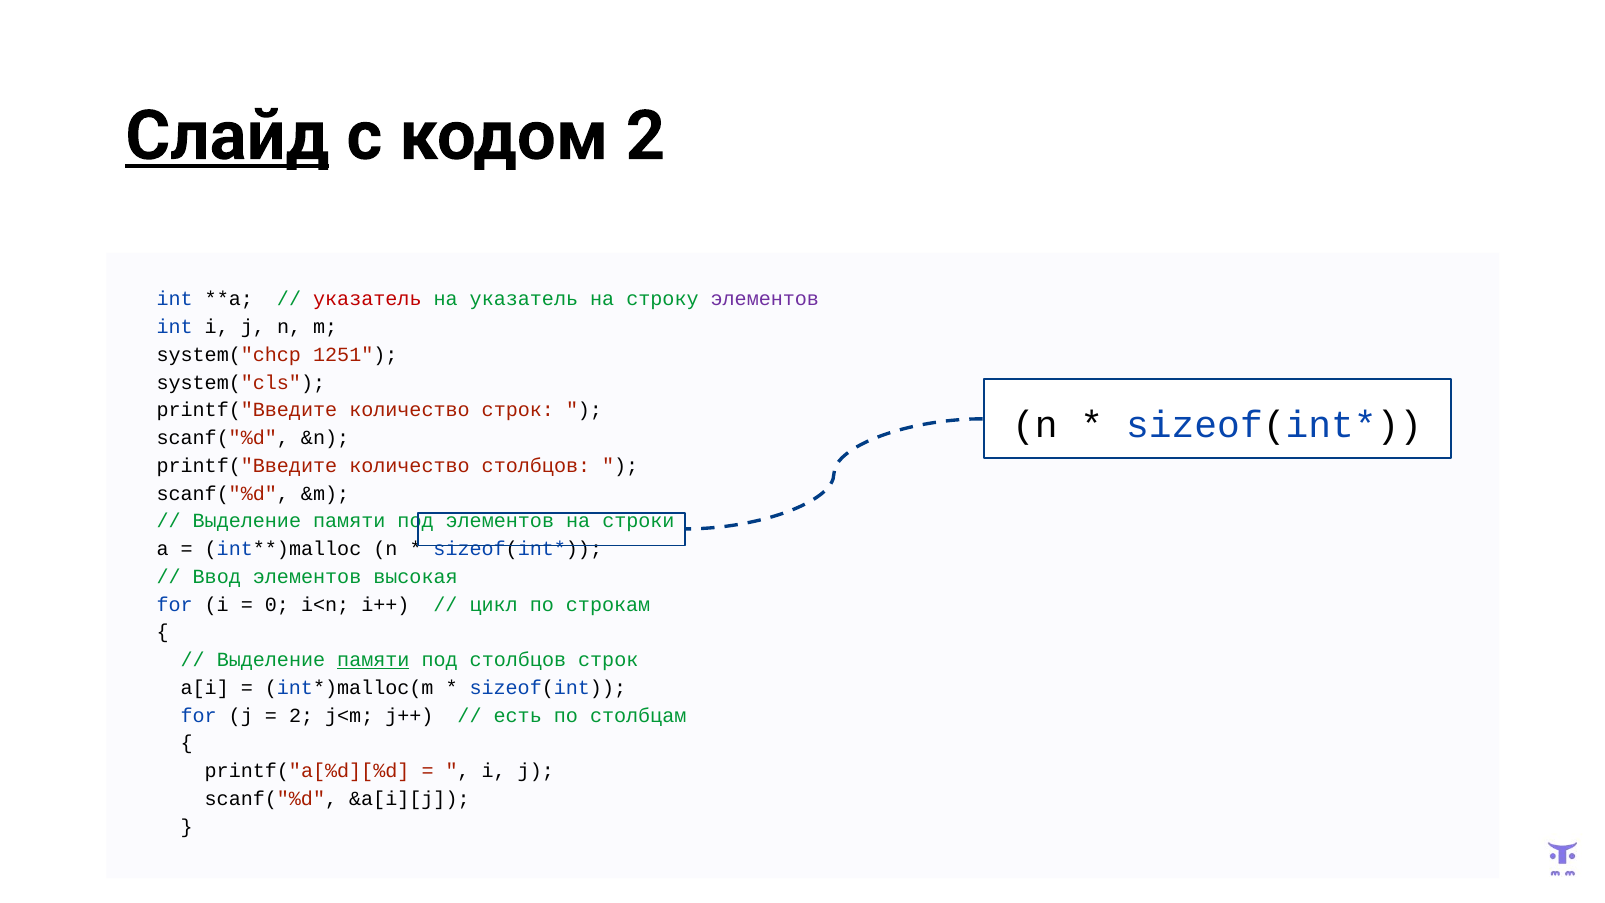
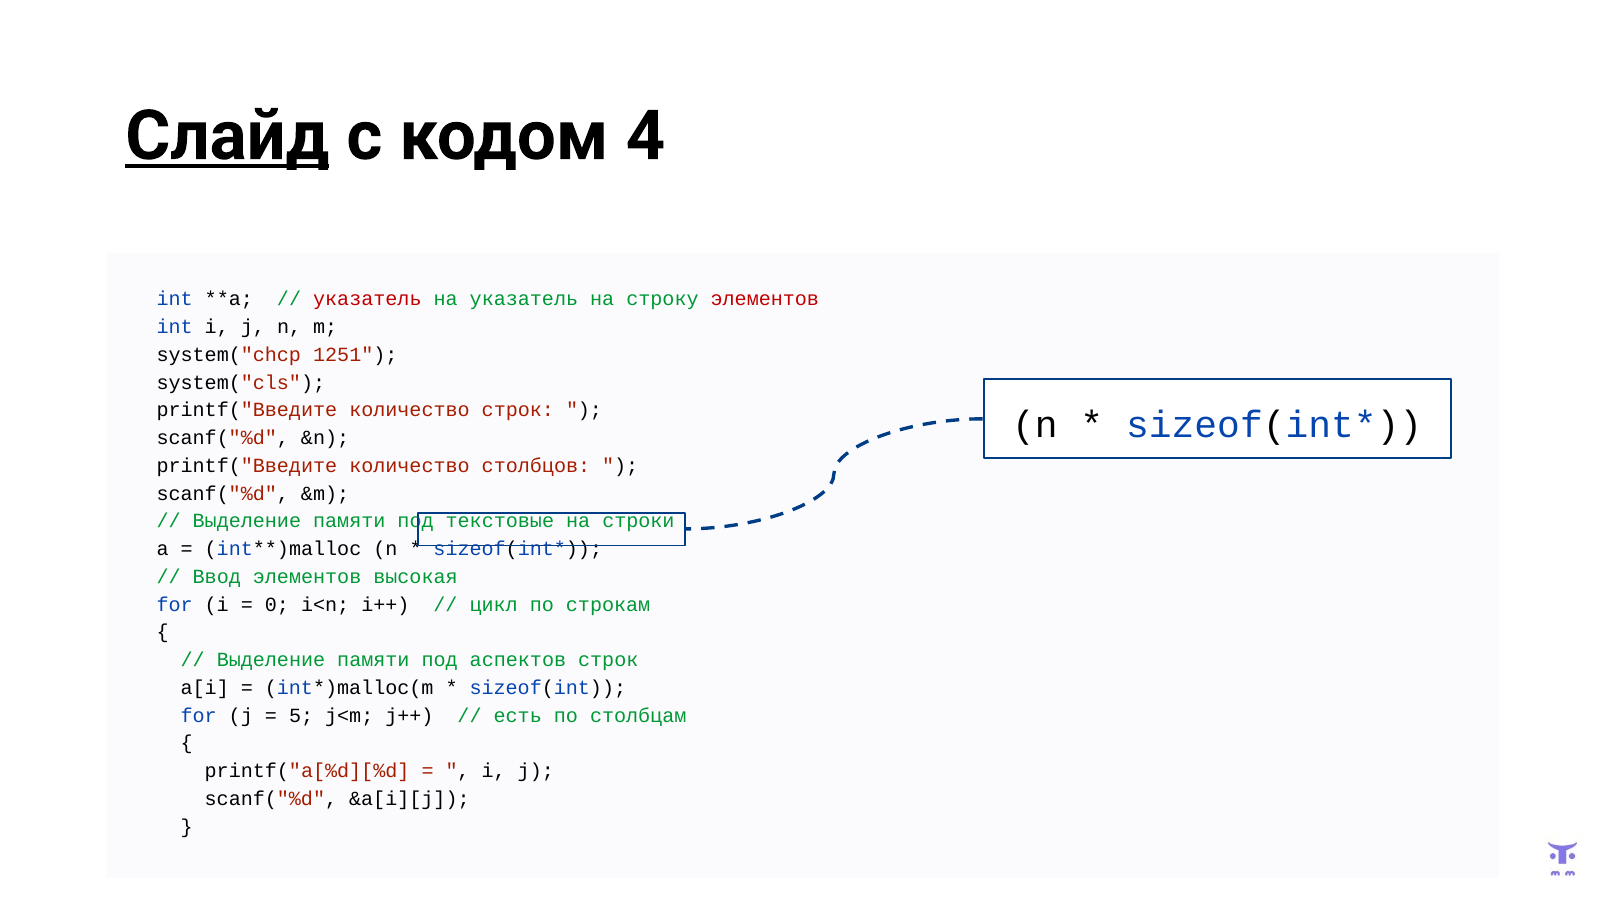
кодом 2: 2 -> 4
элементов at (765, 299) colour: purple -> red
под элементов: элементов -> текстовые
памяти at (373, 660) underline: present -> none
под столбцов: столбцов -> аспектов
2 at (301, 715): 2 -> 5
